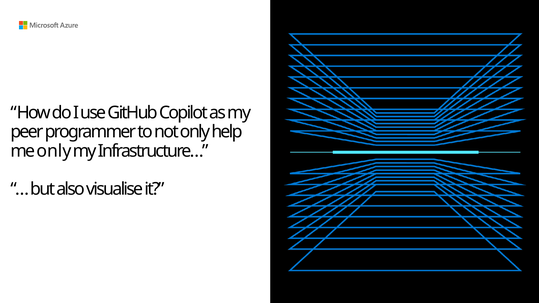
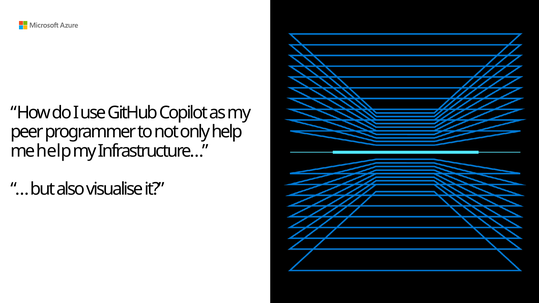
me only: only -> help
